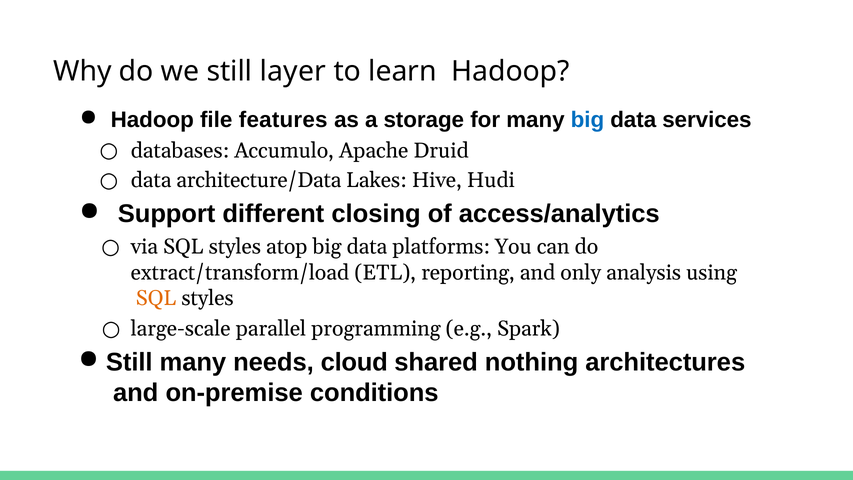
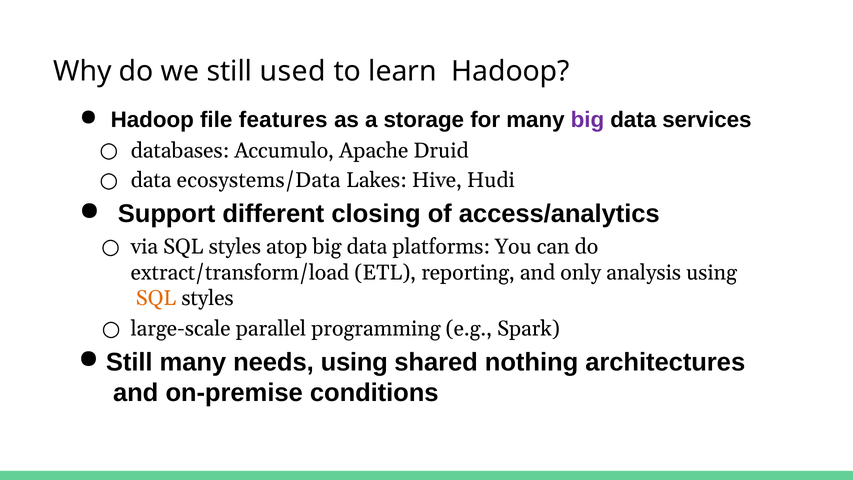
layer: layer -> used
big at (587, 120) colour: blue -> purple
architecture/Data: architecture/Data -> ecosystems/Data
needs cloud: cloud -> using
